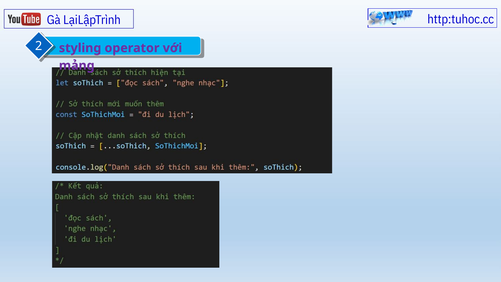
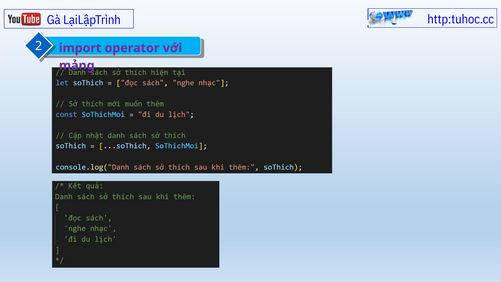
styling: styling -> import
